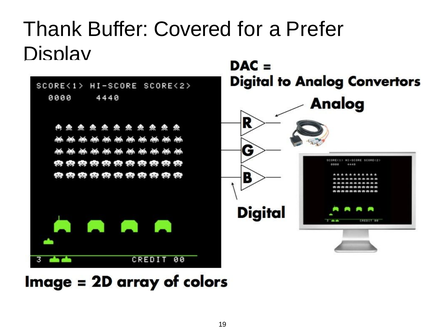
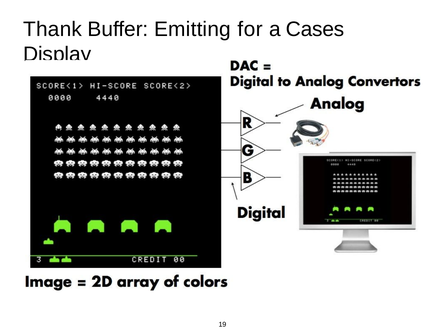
Covered: Covered -> Emitting
Prefer: Prefer -> Cases
